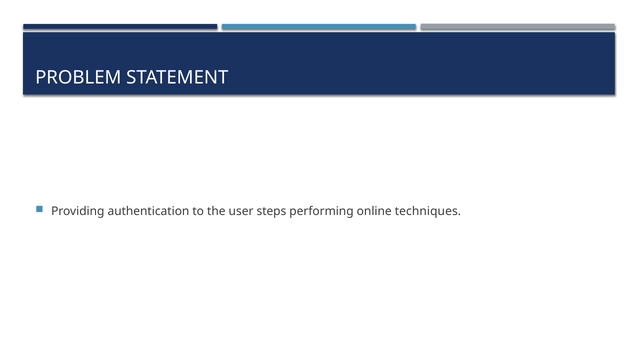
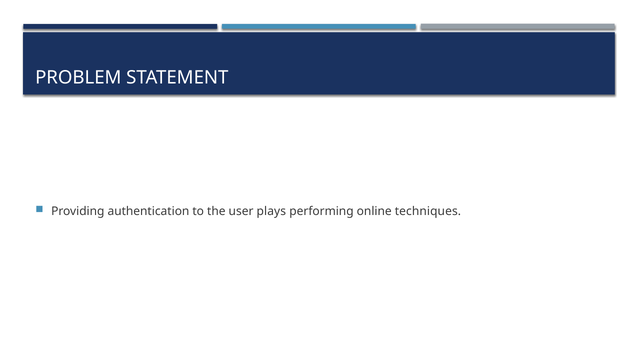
steps: steps -> plays
